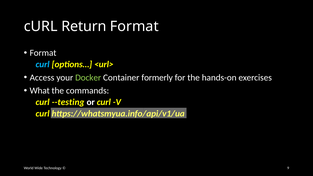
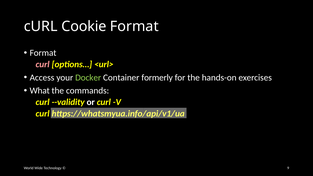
Return: Return -> Cookie
curl at (43, 64) colour: light blue -> pink
--testing: --testing -> --validity
